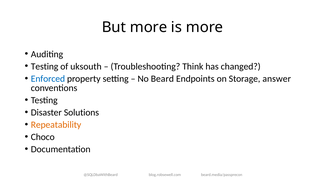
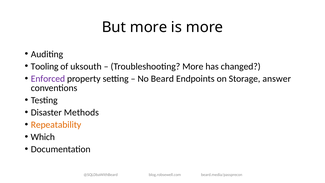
Testing at (45, 66): Testing -> Tooling
Troubleshooting Think: Think -> More
Enforced colour: blue -> purple
Solutions: Solutions -> Methods
Choco: Choco -> Which
